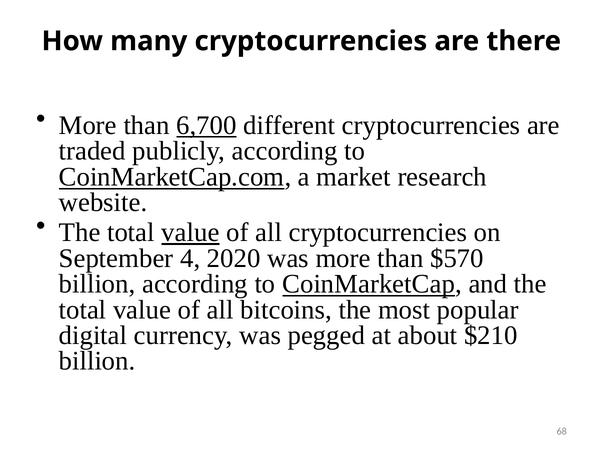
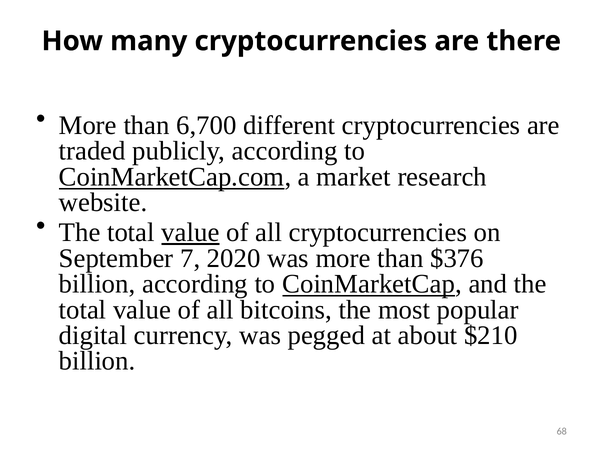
6,700 underline: present -> none
4: 4 -> 7
$570: $570 -> $376
